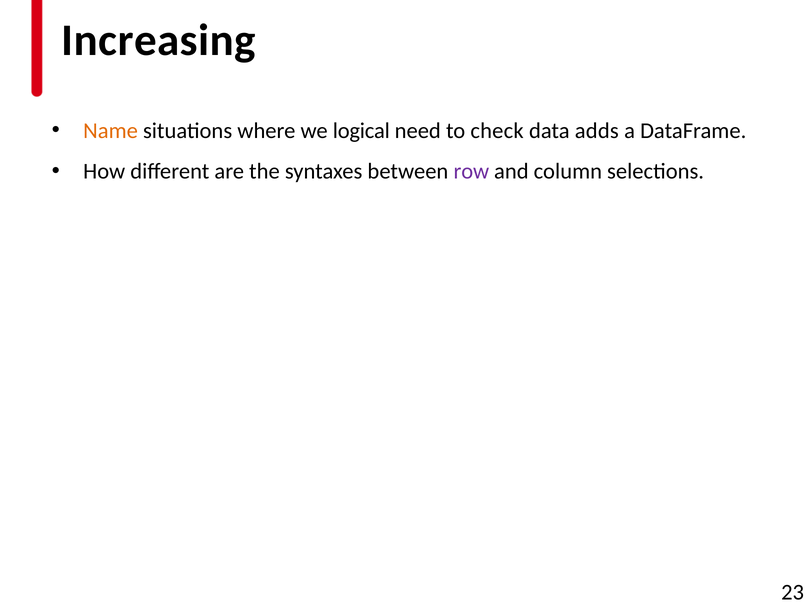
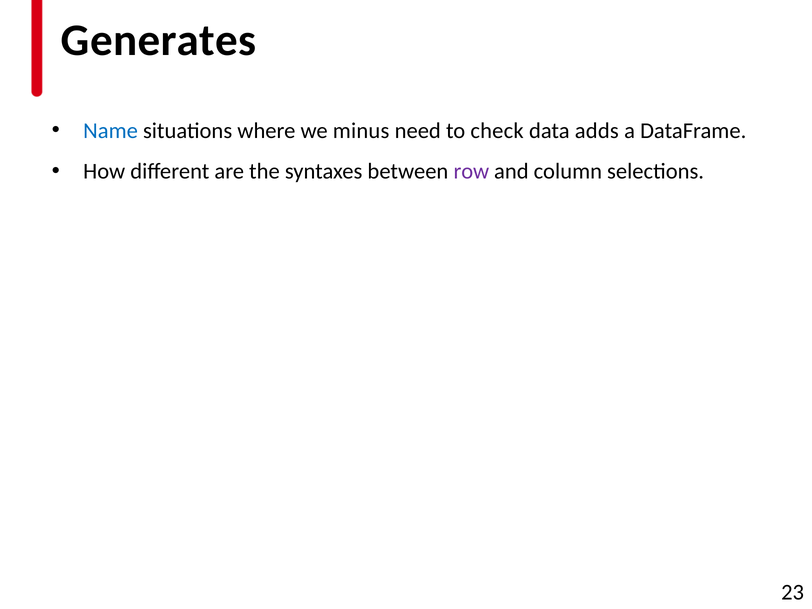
Increasing: Increasing -> Generates
Name colour: orange -> blue
logical: logical -> minus
